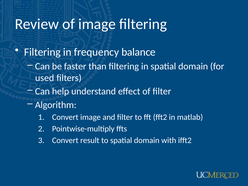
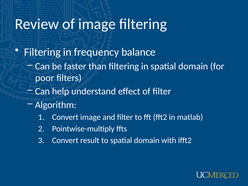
used: used -> poor
